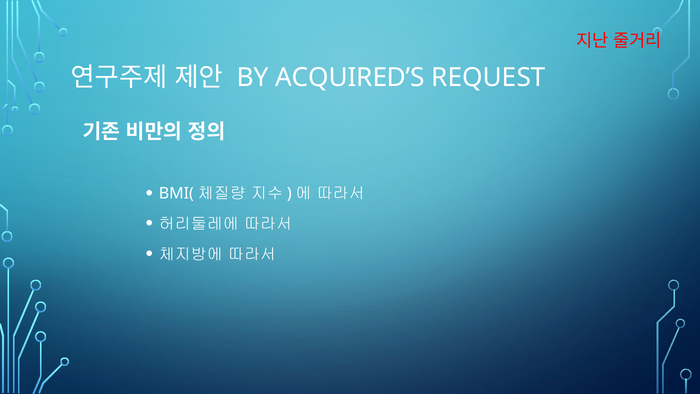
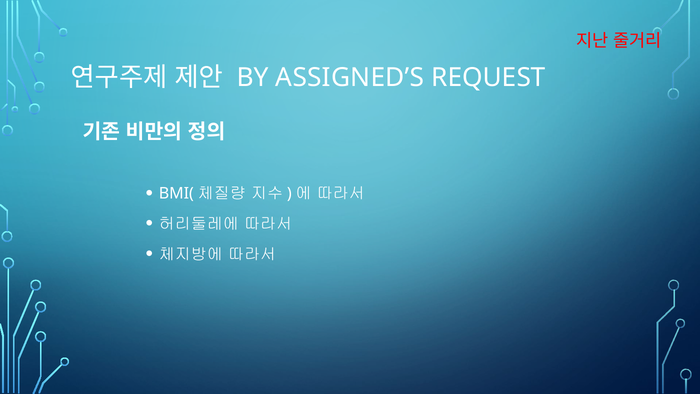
ACQUIRED’S: ACQUIRED’S -> ASSIGNED’S
